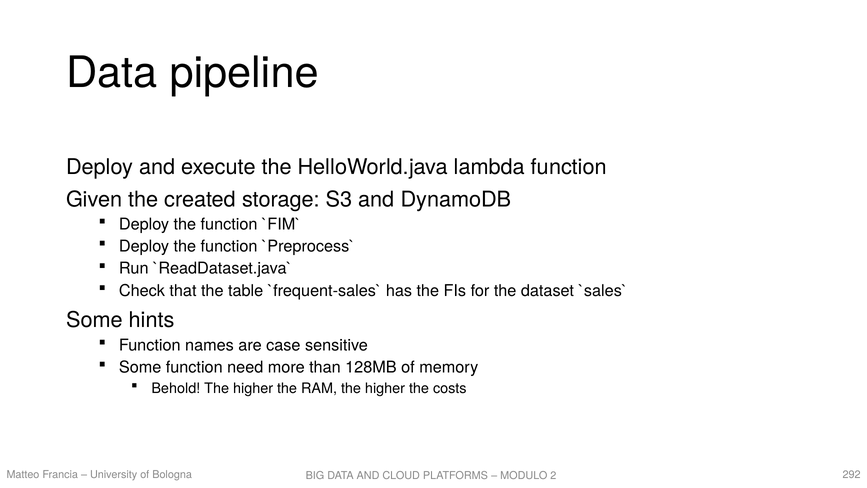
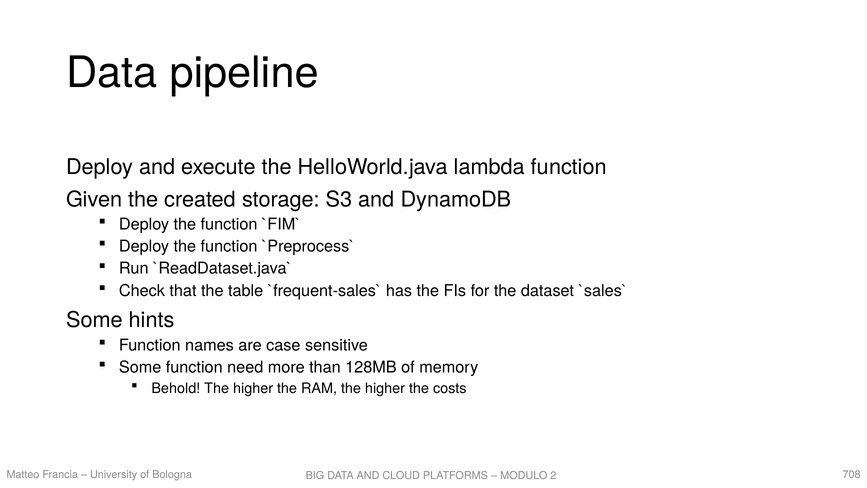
292: 292 -> 708
